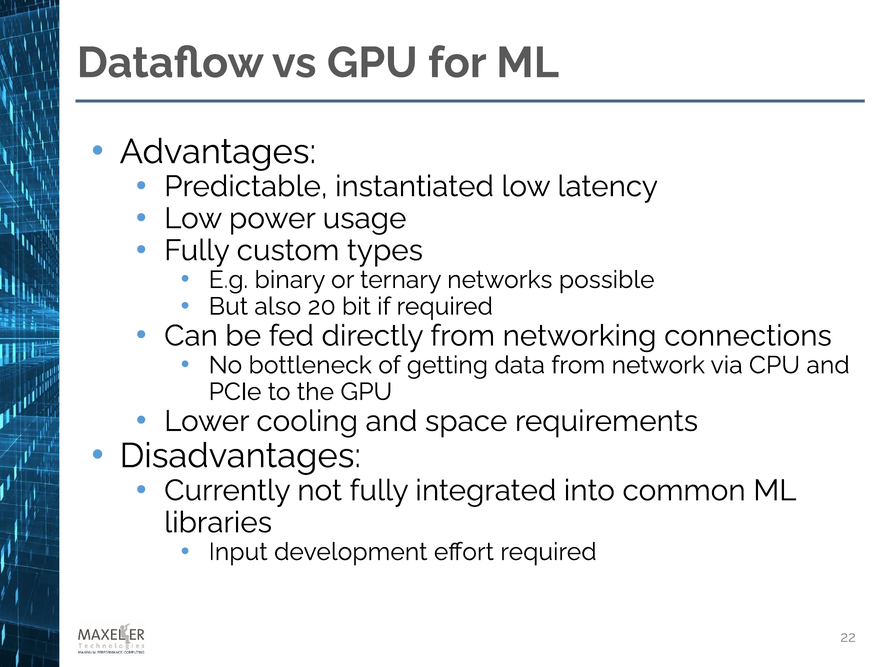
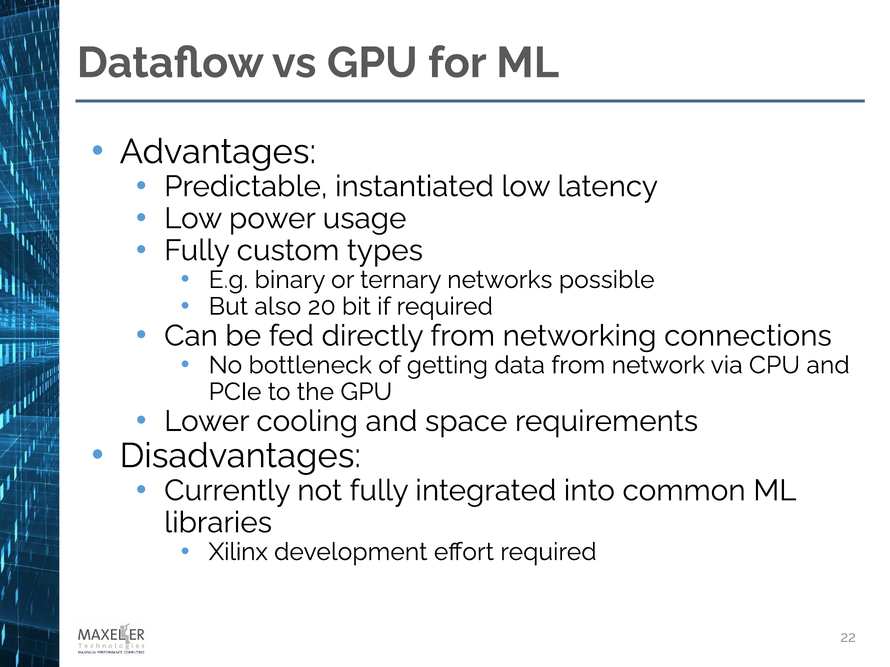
Input: Input -> Xilinx
